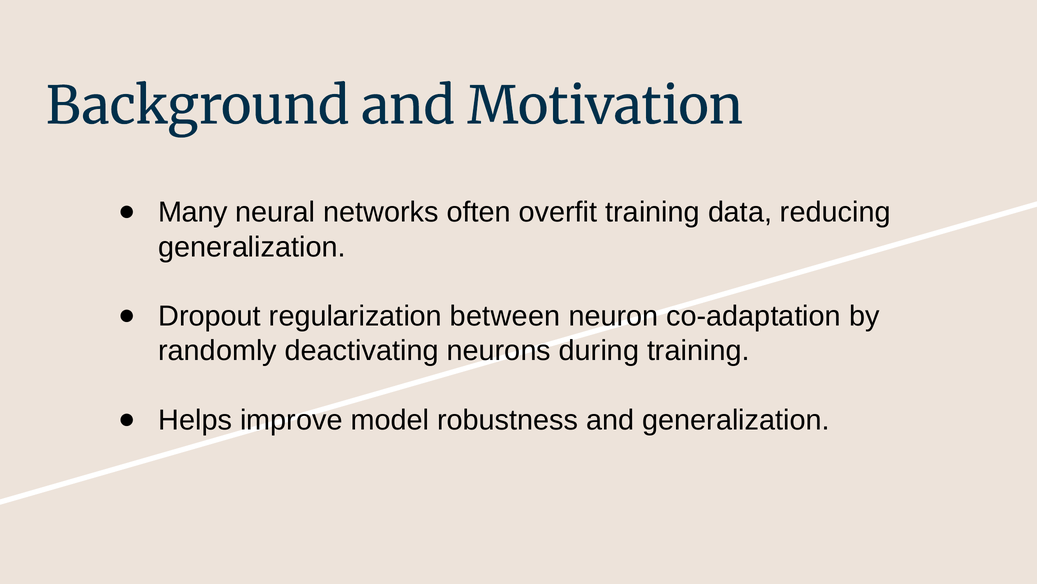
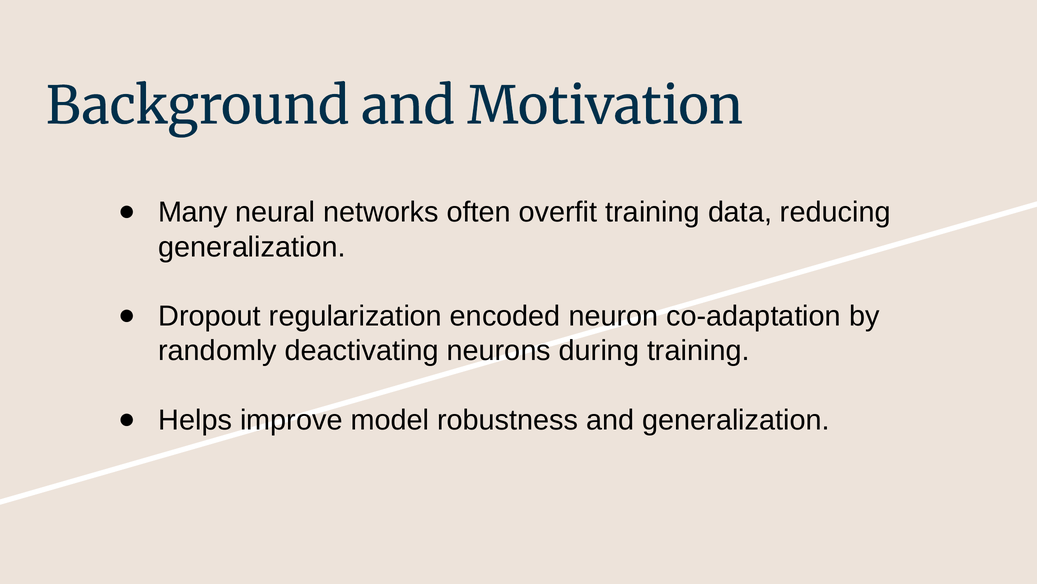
between: between -> encoded
